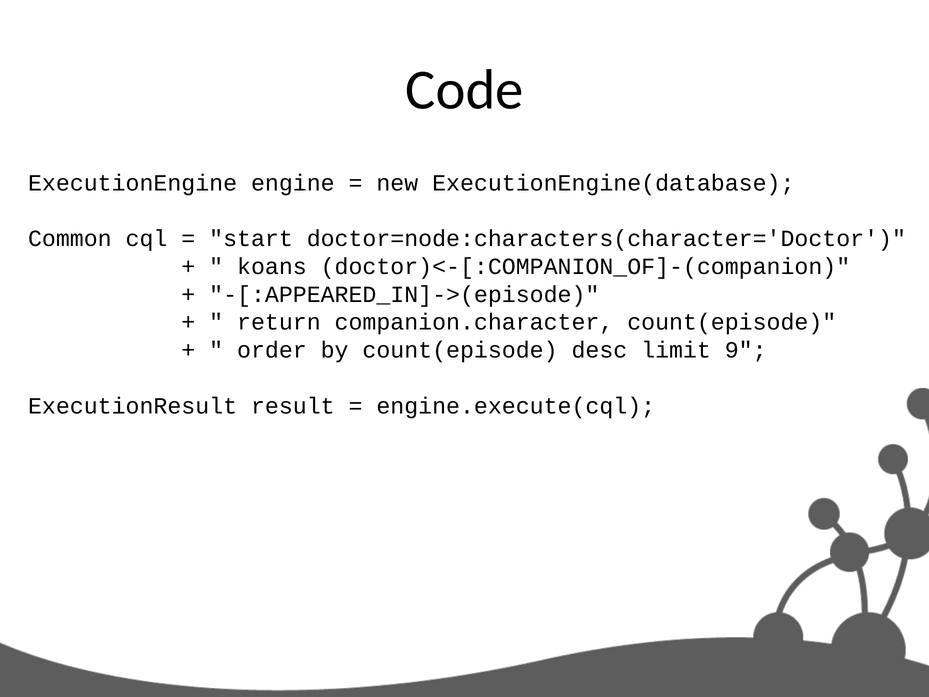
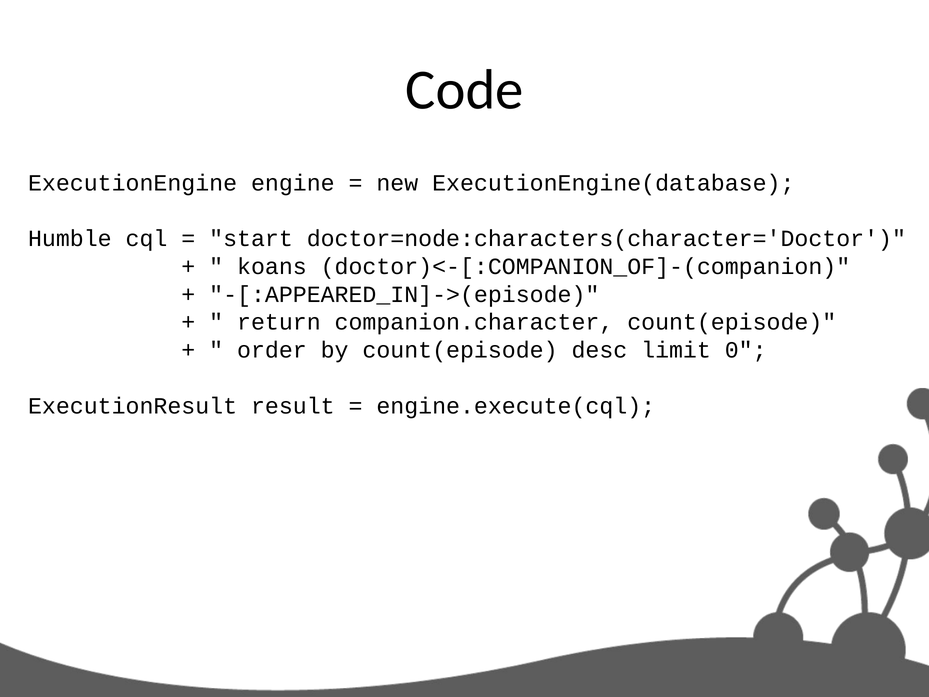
Common: Common -> Humble
9: 9 -> 0
